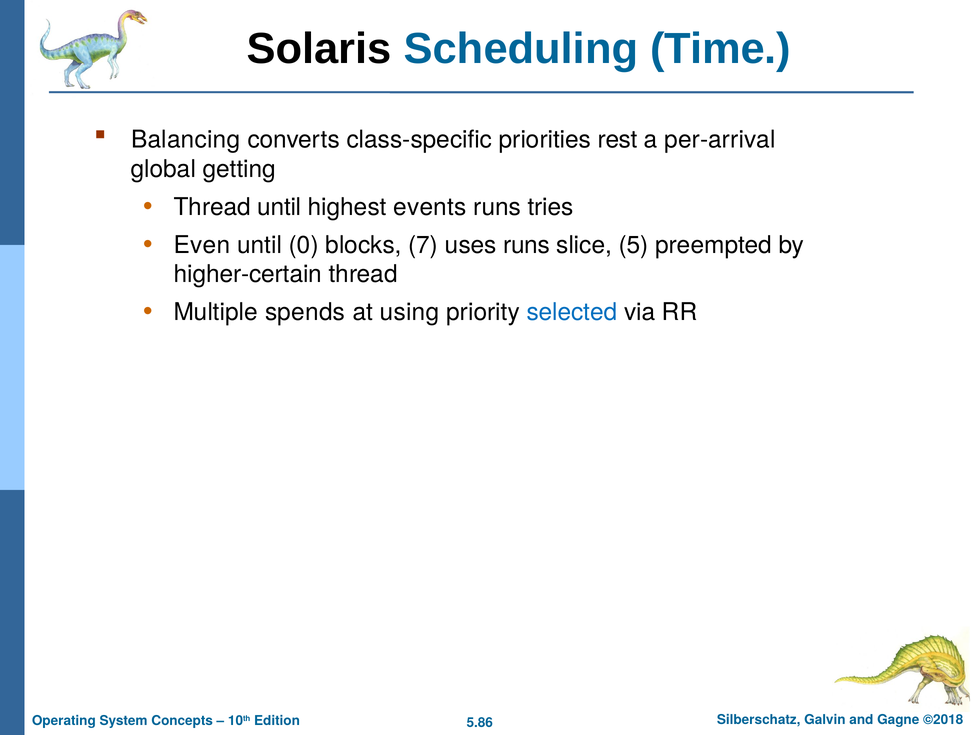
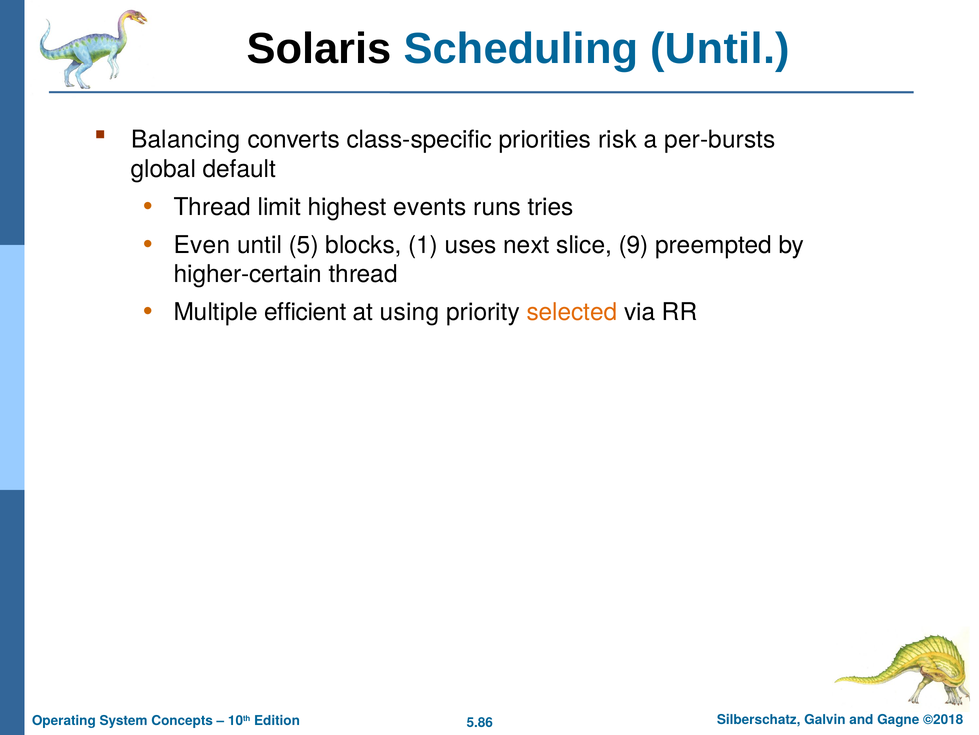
Scheduling Time: Time -> Until
rest: rest -> risk
per-arrival: per-arrival -> per-bursts
getting: getting -> default
Thread until: until -> limit
0: 0 -> 5
7: 7 -> 1
uses runs: runs -> next
5: 5 -> 9
spends: spends -> efficient
selected colour: blue -> orange
